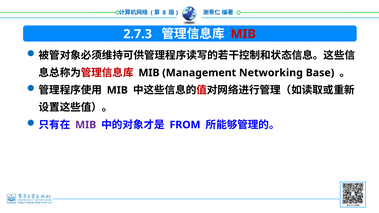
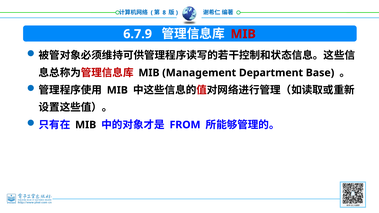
2.7.3: 2.7.3 -> 6.7.9
Networking: Networking -> Department
MIB at (86, 125) colour: purple -> black
